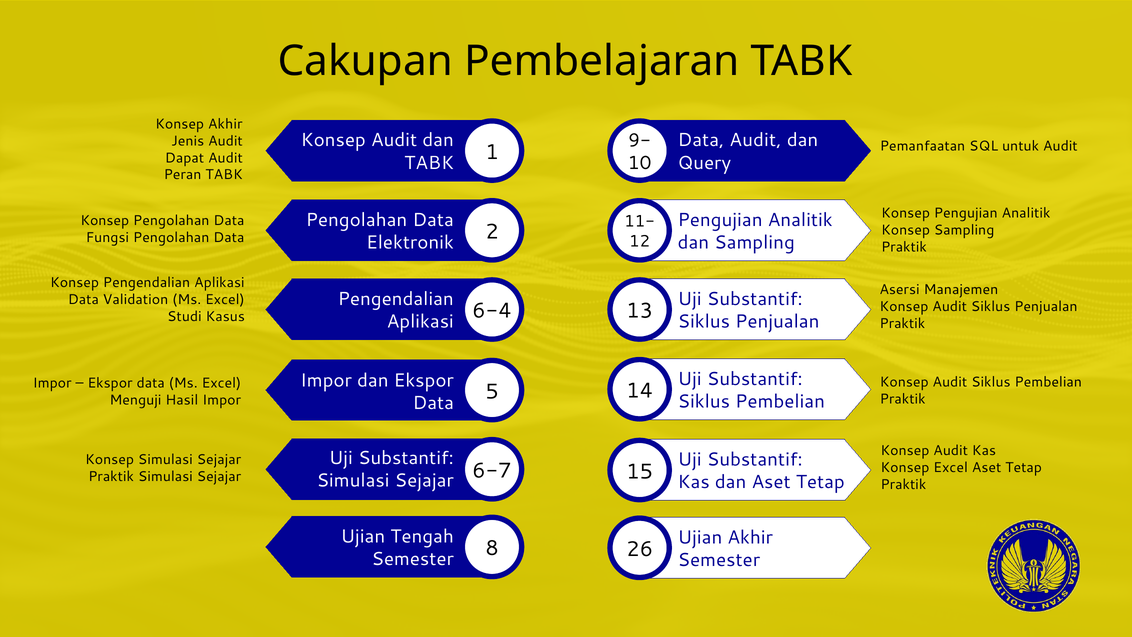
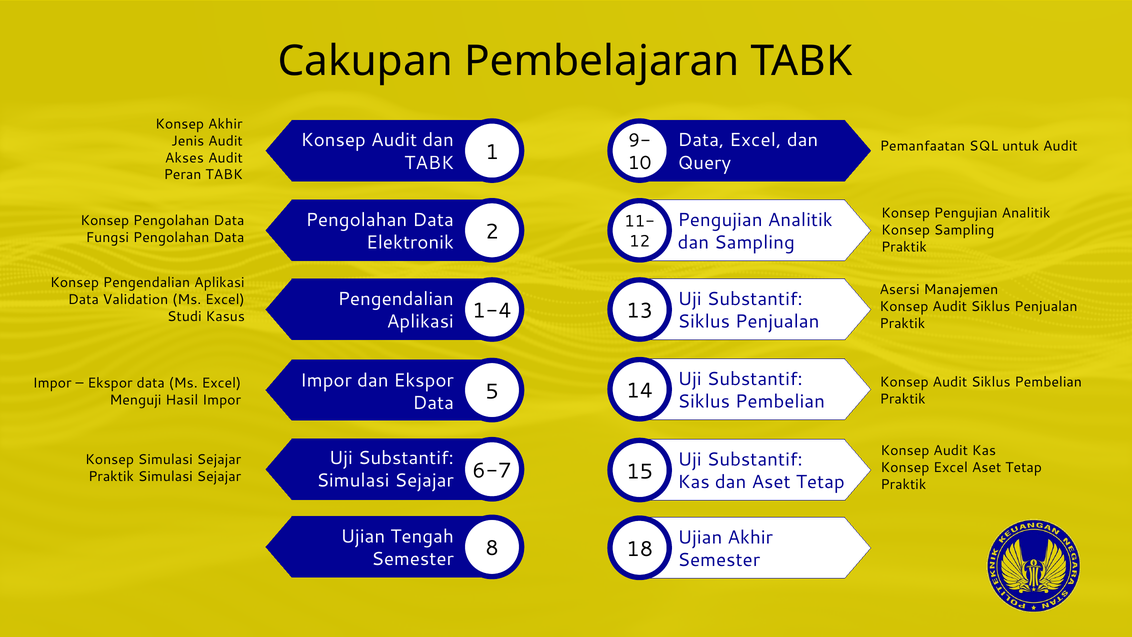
Data Audit: Audit -> Excel
Dapat: Dapat -> Akses
6-4: 6-4 -> 1-4
26: 26 -> 18
